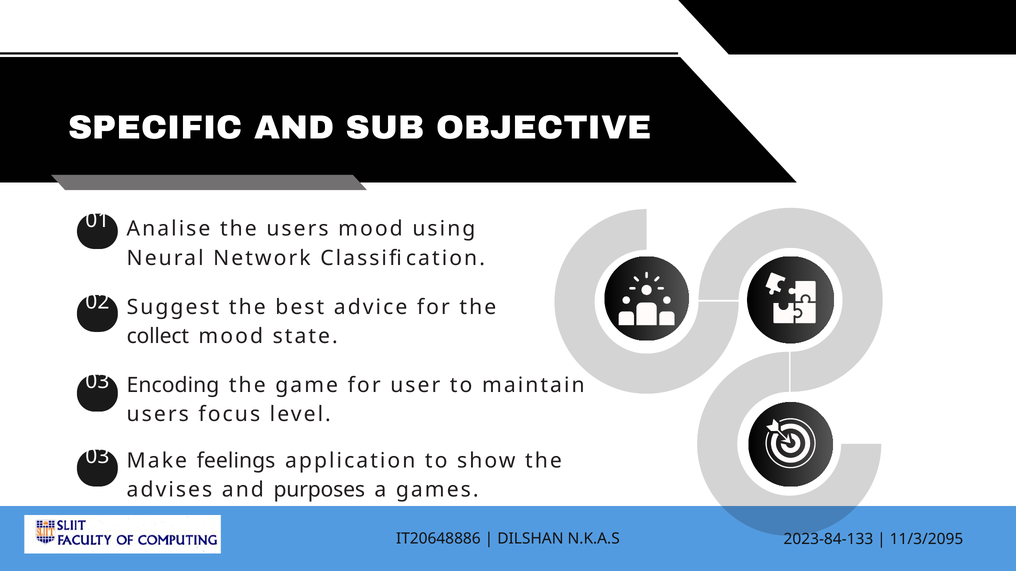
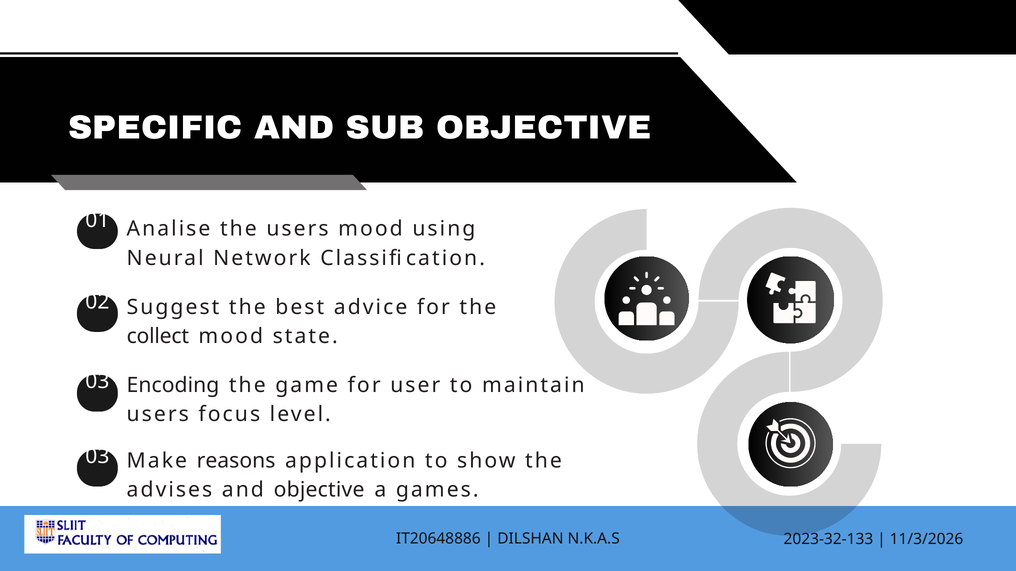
feelings: feelings -> reasons
and purposes: purposes -> objective
2023-84-133: 2023-84-133 -> 2023-32-133
11/3/2095: 11/3/2095 -> 11/3/2026
